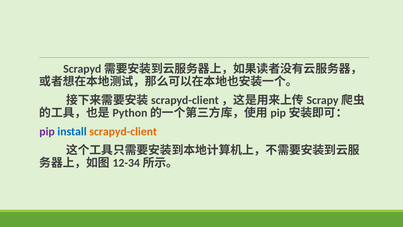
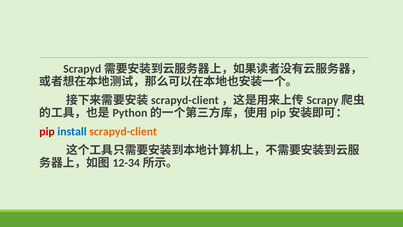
pip colour: purple -> red
